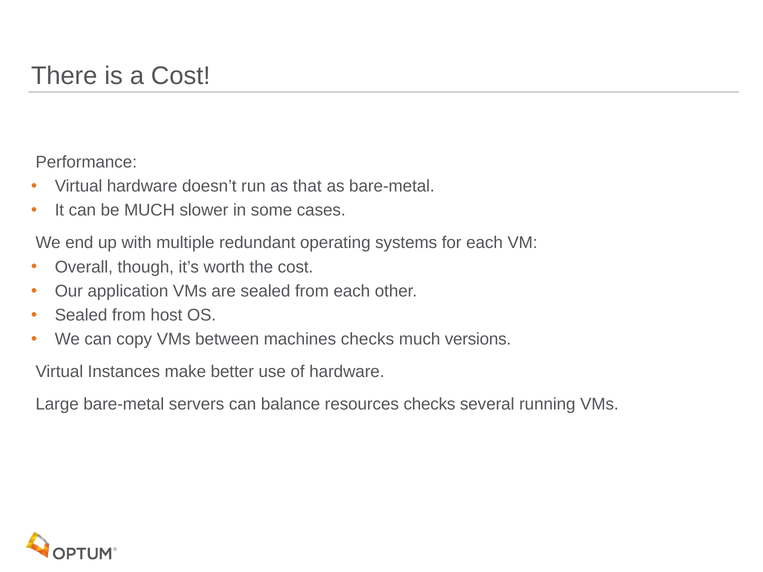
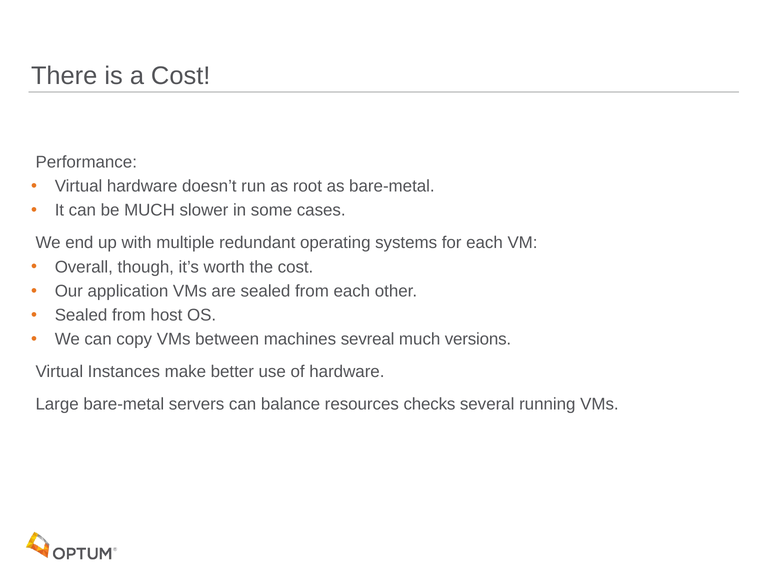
that: that -> root
machines checks: checks -> sevreal
